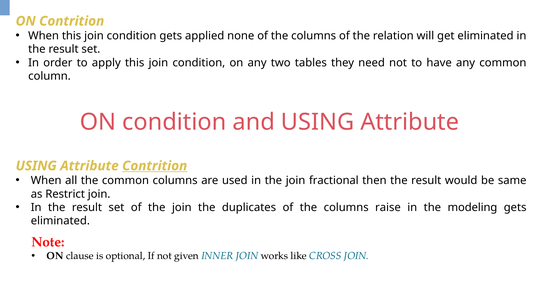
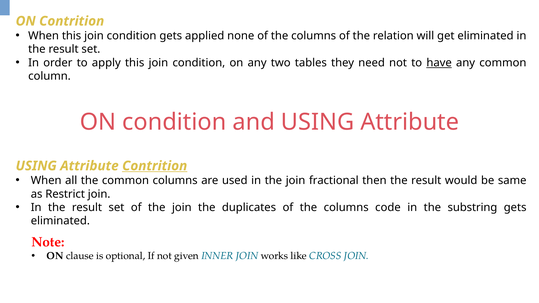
have underline: none -> present
raise: raise -> code
modeling: modeling -> substring
